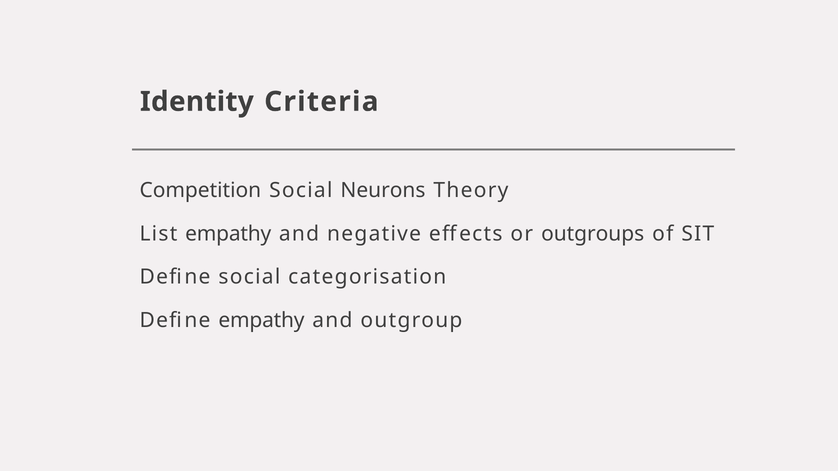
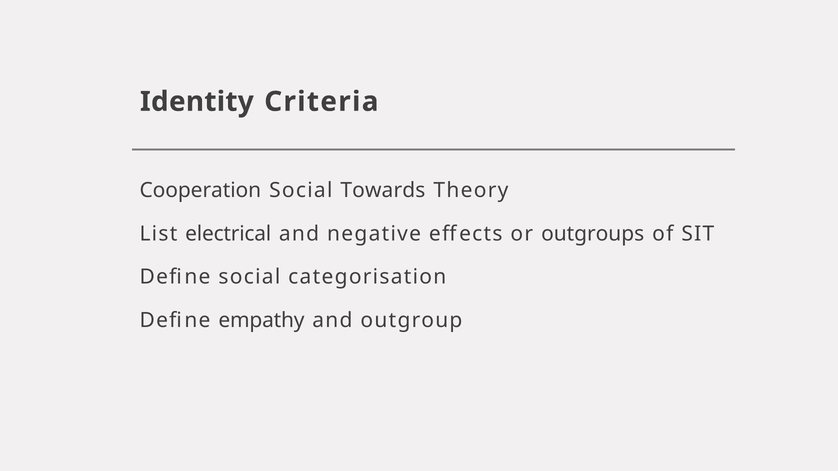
Competition: Competition -> Cooperation
Neurons: Neurons -> Towards
List empathy: empathy -> electrical
